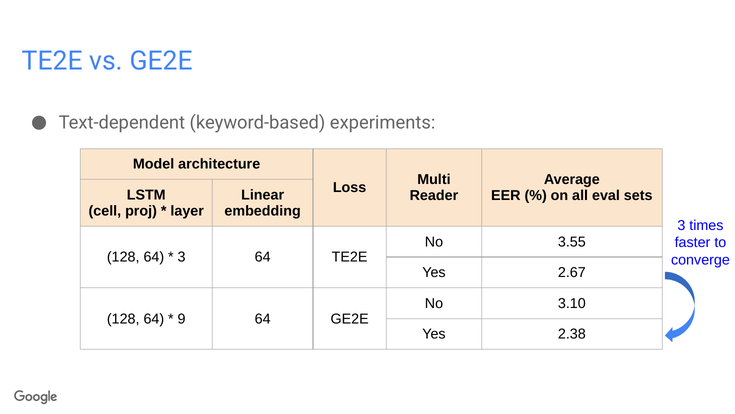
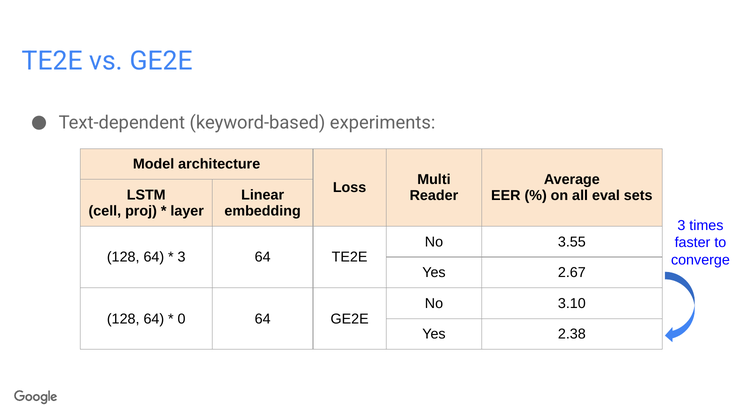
9: 9 -> 0
